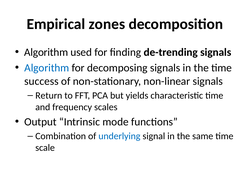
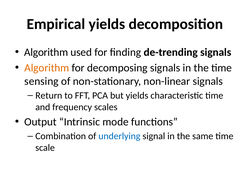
Empirical zones: zones -> yields
Algorithm at (47, 68) colour: blue -> orange
success: success -> sensing
